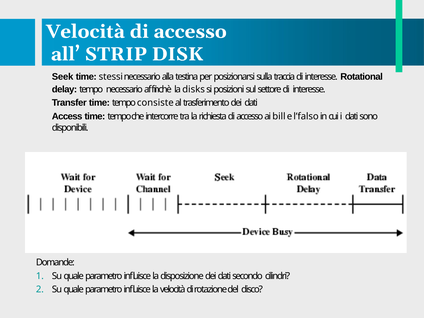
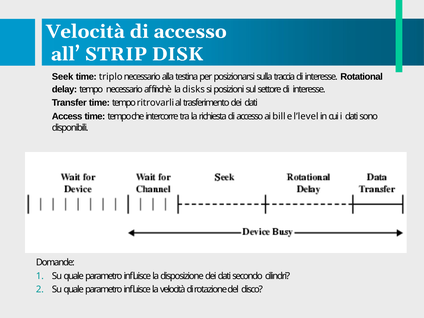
stessi: stessi -> triplo
consiste: consiste -> ritrovarli
l’falso: l’falso -> l’level
